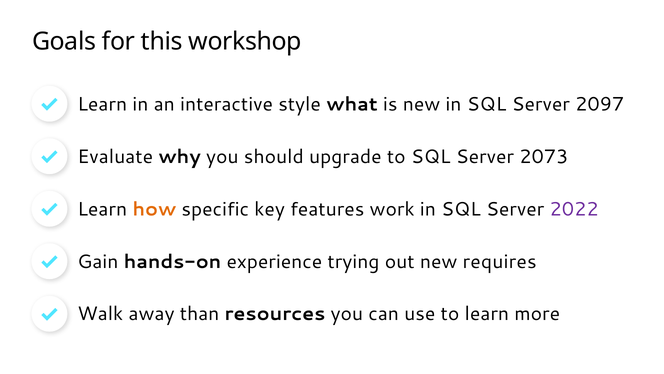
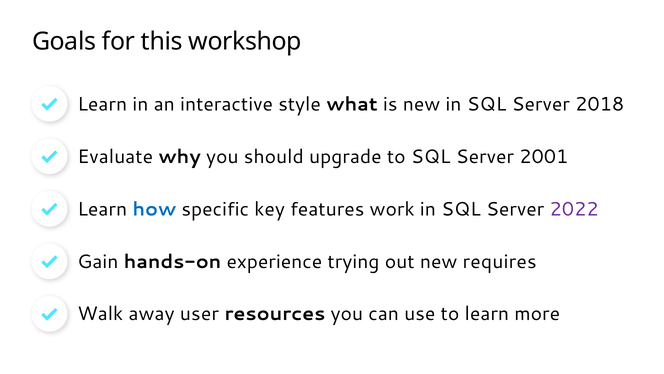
2097: 2097 -> 2018
2073: 2073 -> 2001
how colour: orange -> blue
than: than -> user
